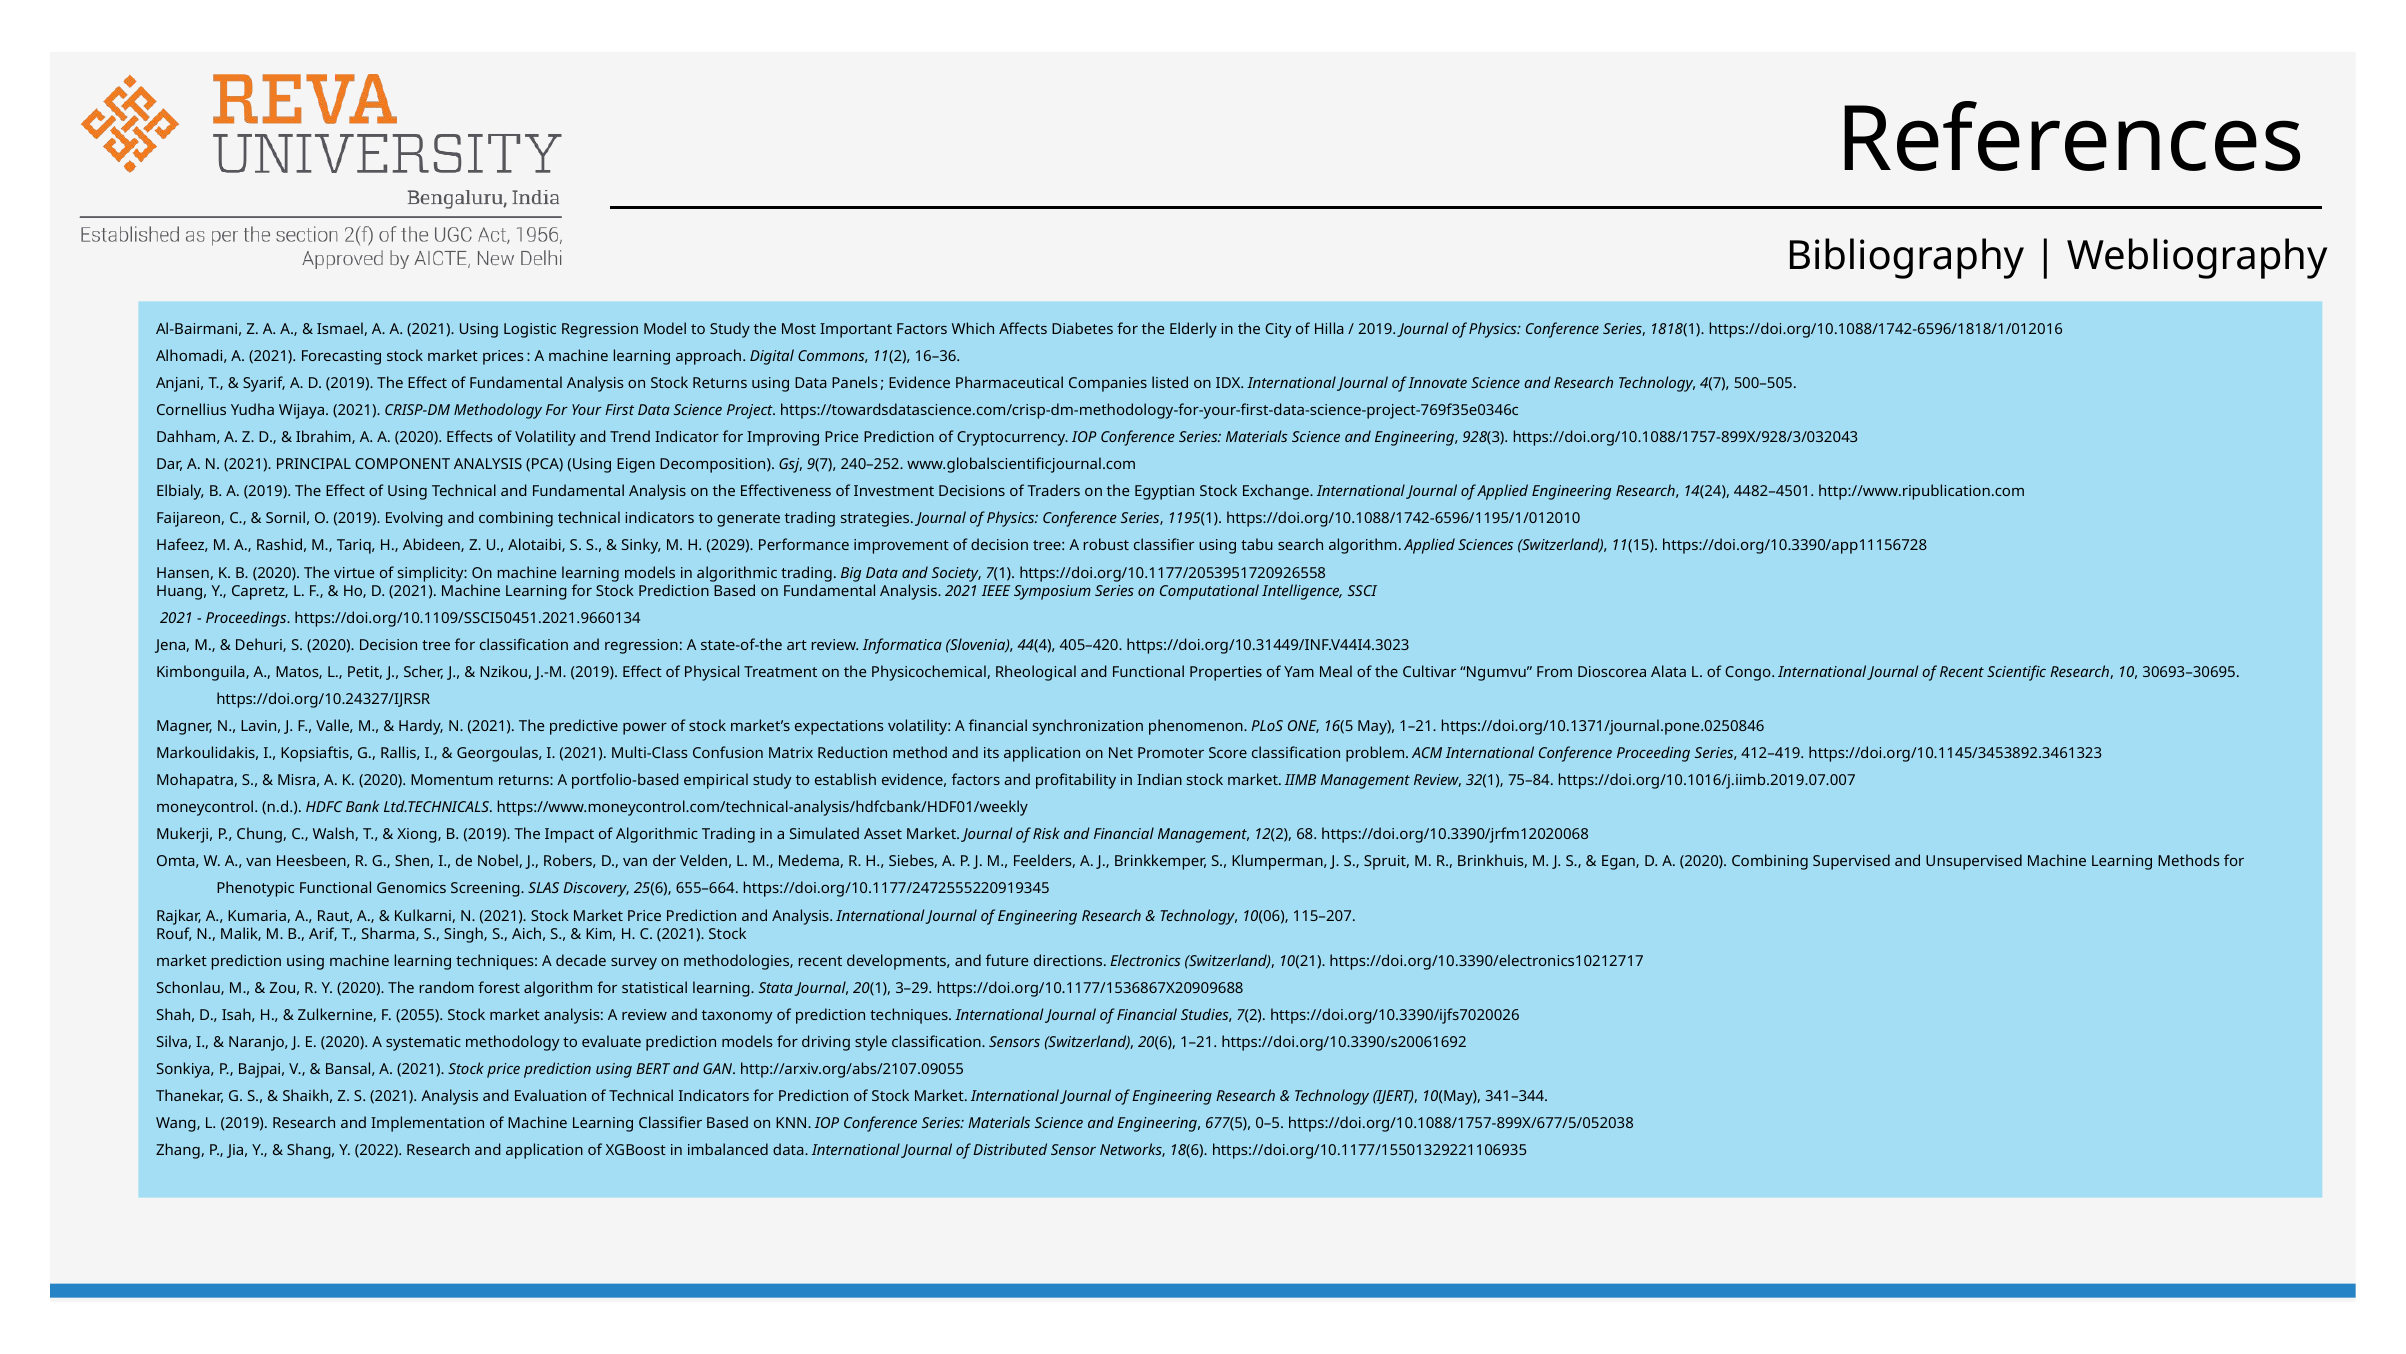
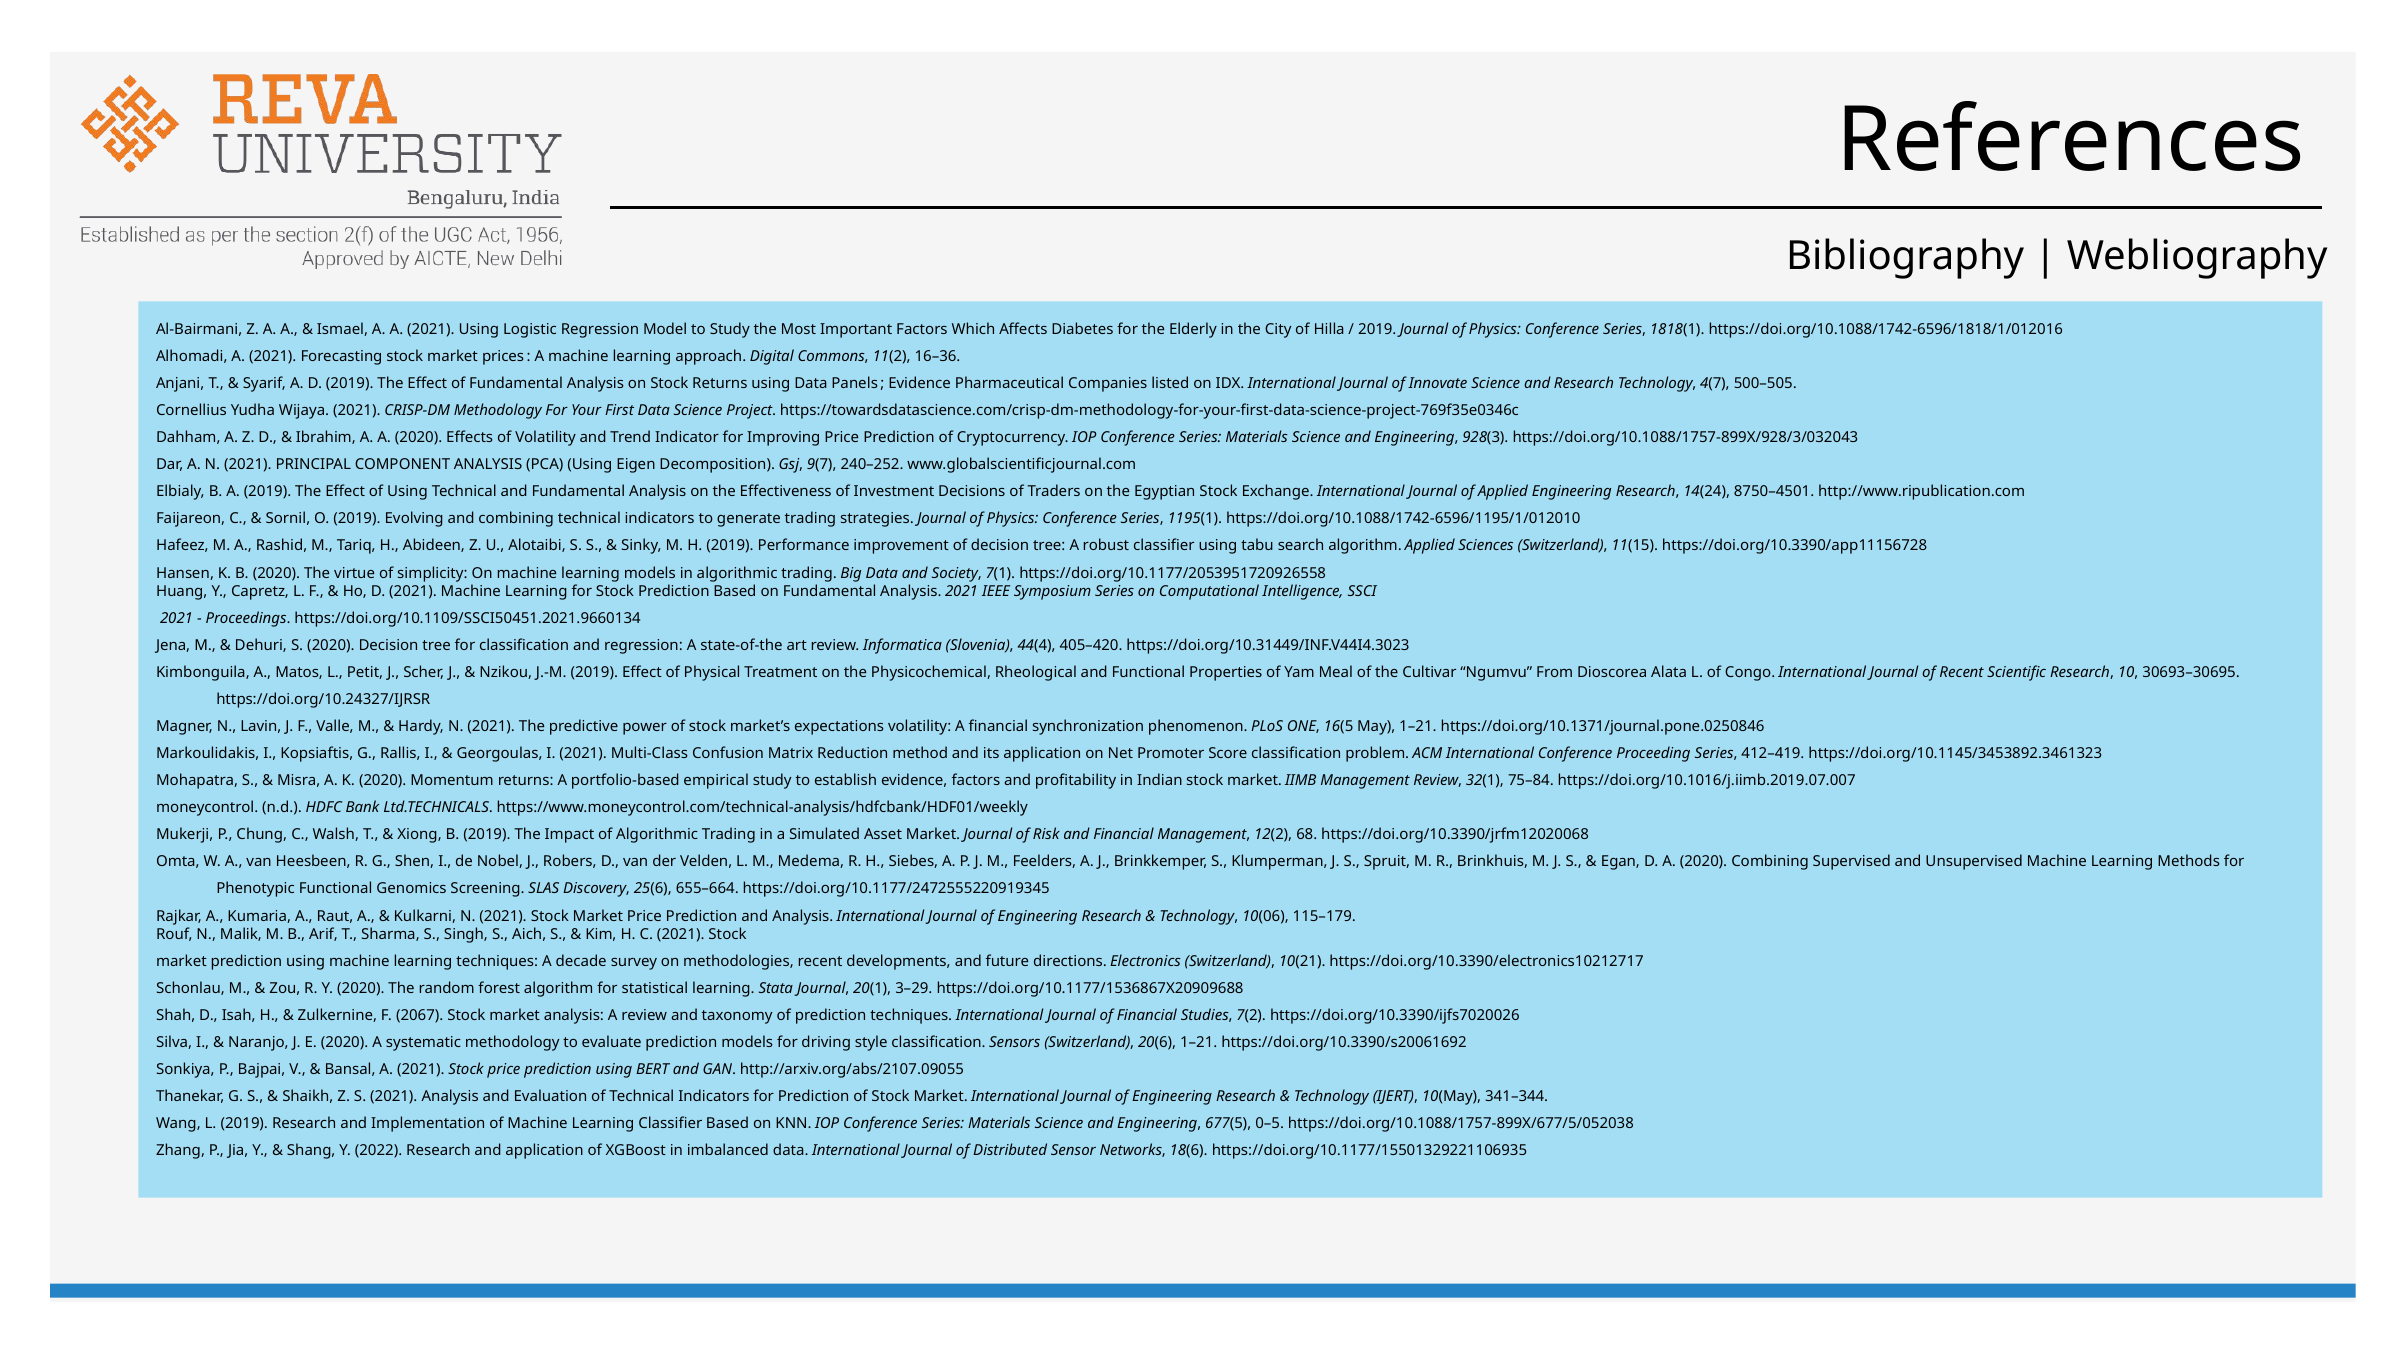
4482–4501: 4482–4501 -> 8750–4501
H 2029: 2029 -> 2019
115–207: 115–207 -> 115–179
2055: 2055 -> 2067
